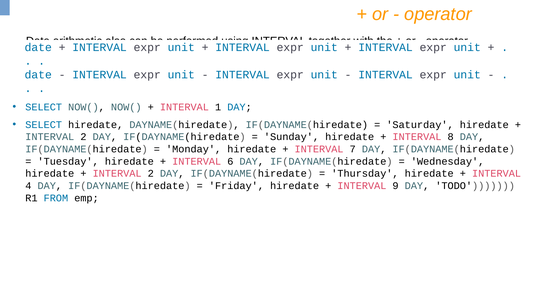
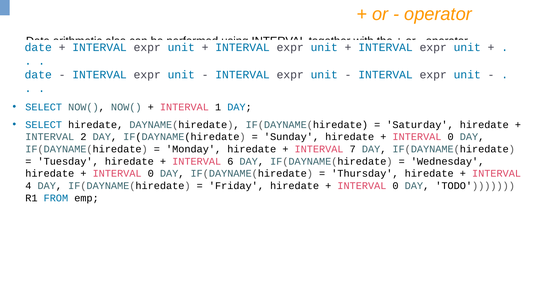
8 at (451, 137): 8 -> 0
2 at (151, 174): 2 -> 0
9 at (396, 186): 9 -> 0
